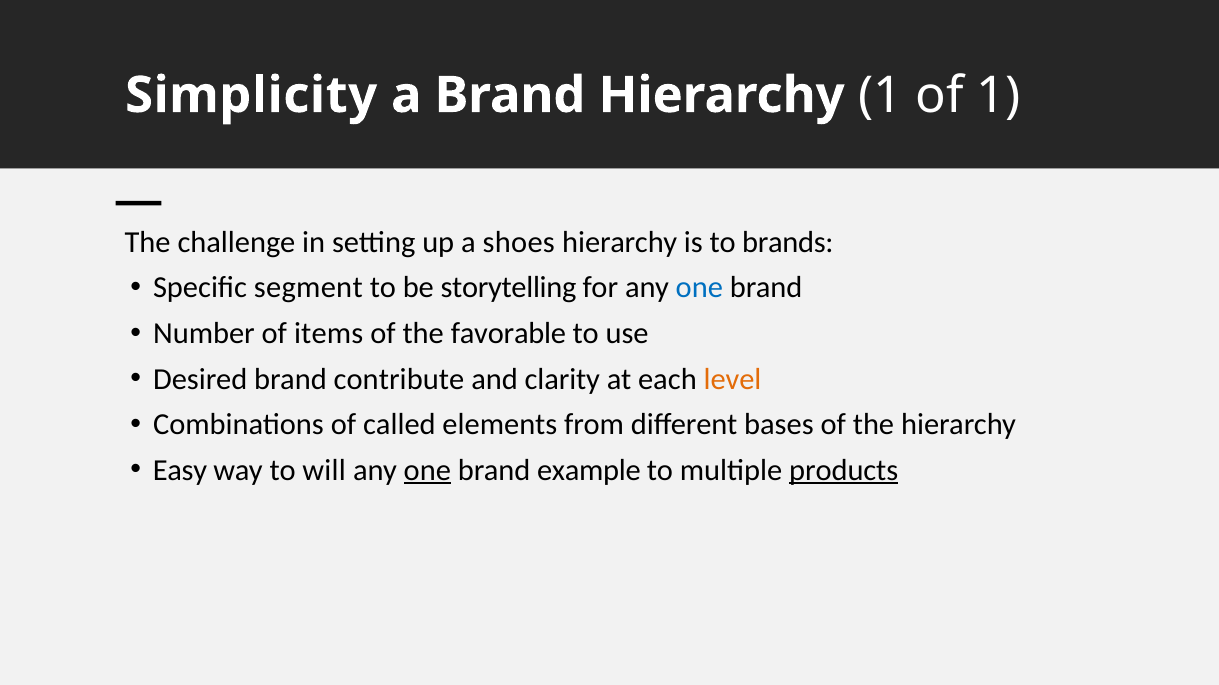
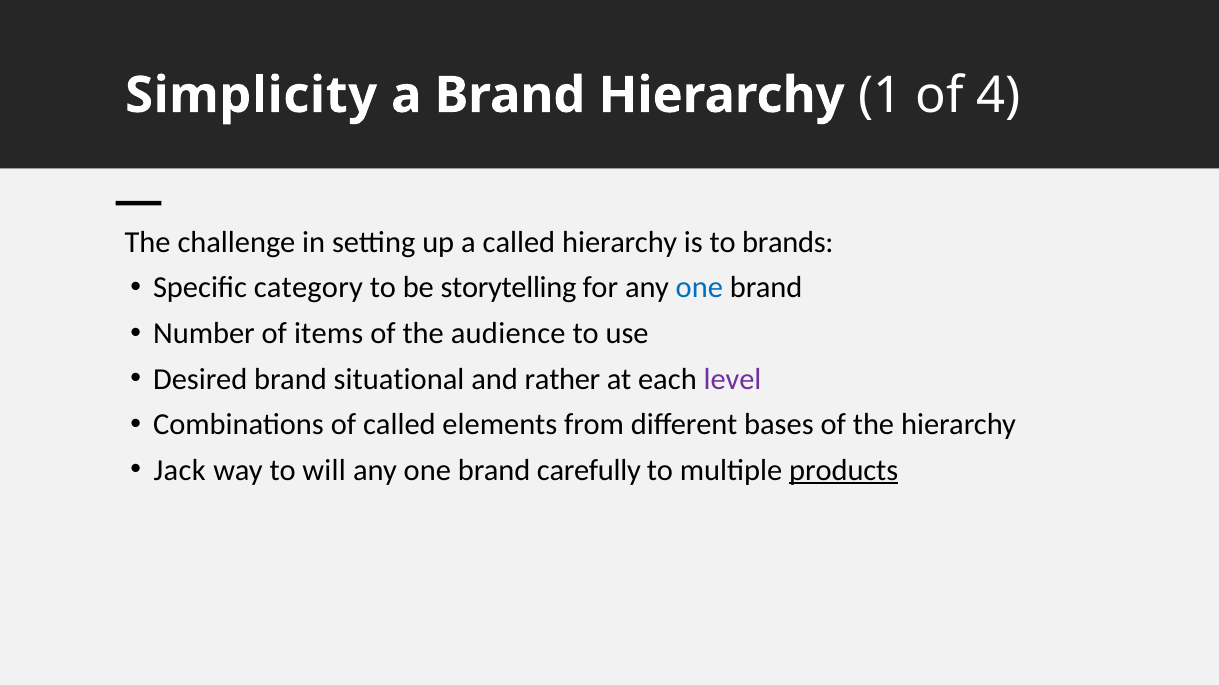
of 1: 1 -> 4
a shoes: shoes -> called
segment: segment -> category
favorable: favorable -> audience
contribute: contribute -> situational
clarity: clarity -> rather
level colour: orange -> purple
Easy: Easy -> Jack
one at (427, 471) underline: present -> none
example: example -> carefully
